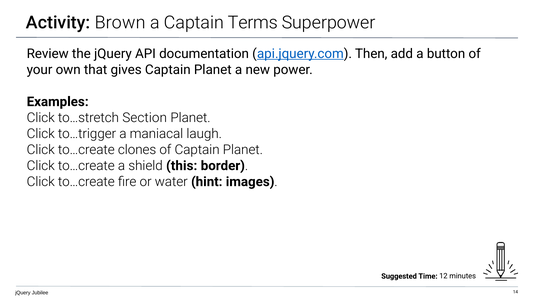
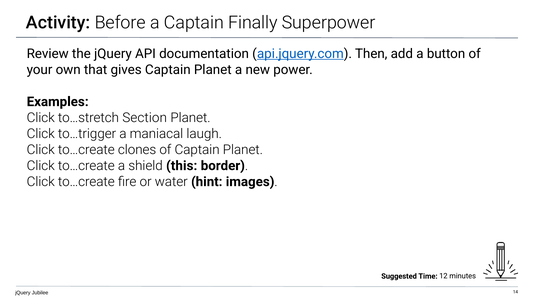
Brown: Brown -> Before
Terms: Terms -> Finally
